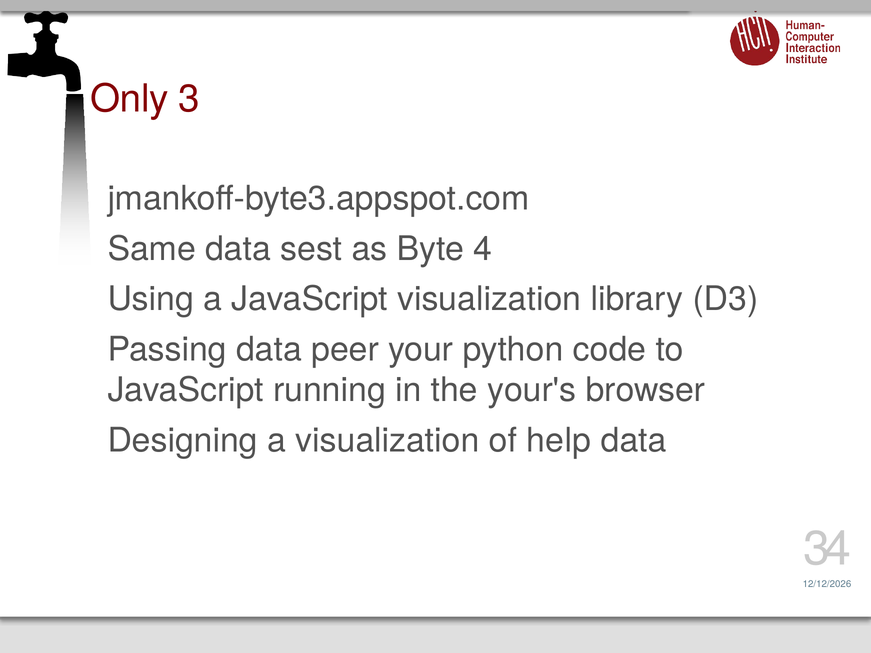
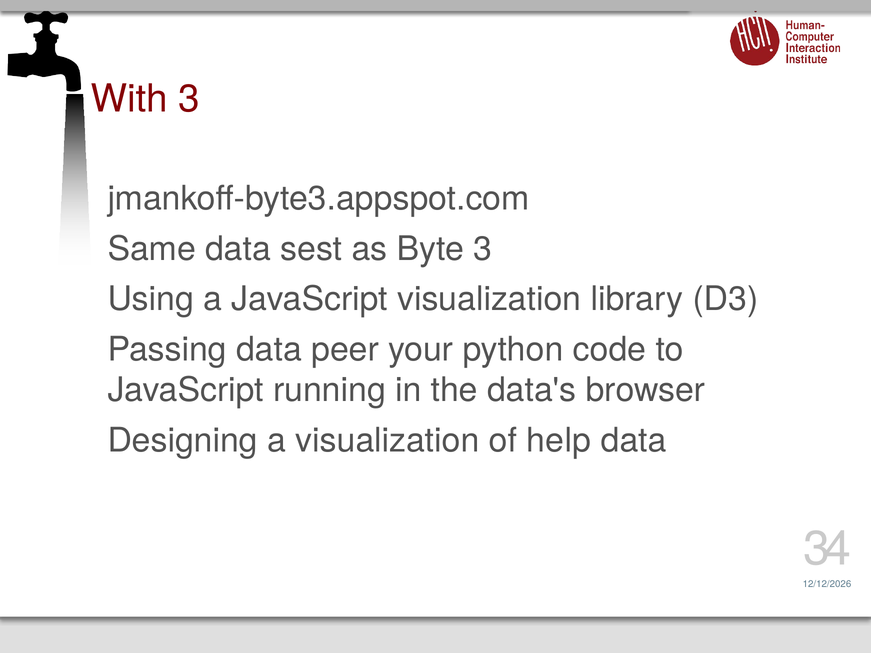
Only: Only -> With
Byte 4: 4 -> 3
your's: your's -> data's
